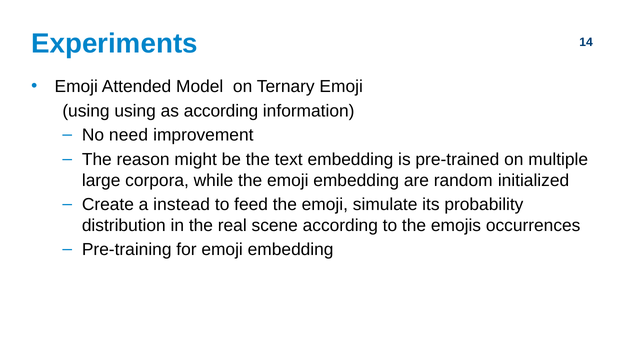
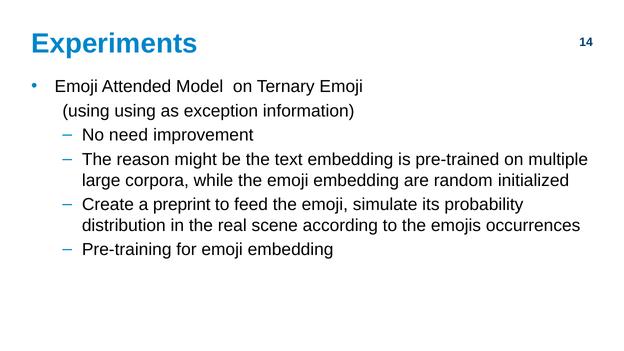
as according: according -> exception
instead: instead -> preprint
